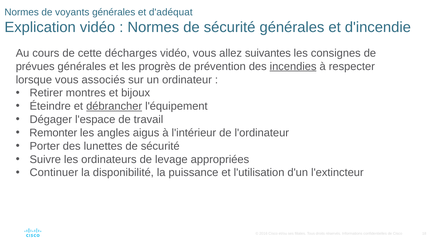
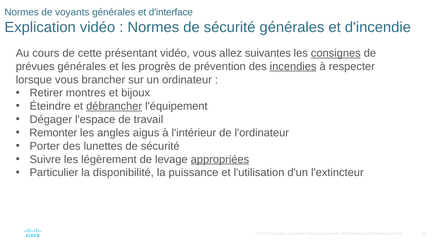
d'adéquat: d'adéquat -> d'interface
décharges: décharges -> présentant
consignes underline: none -> present
associés: associés -> brancher
ordinateurs: ordinateurs -> légèrement
appropriées underline: none -> present
Continuer: Continuer -> Particulier
